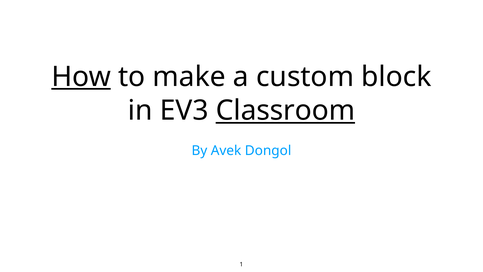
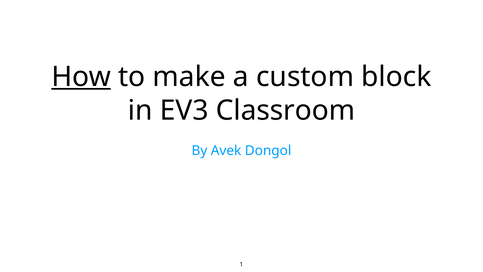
Classroom underline: present -> none
